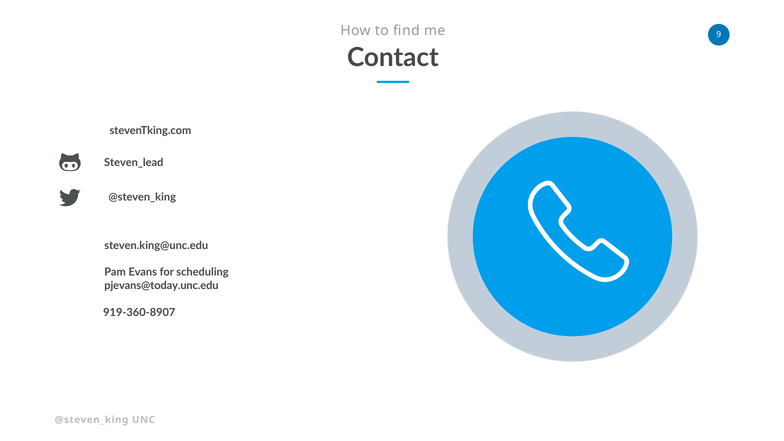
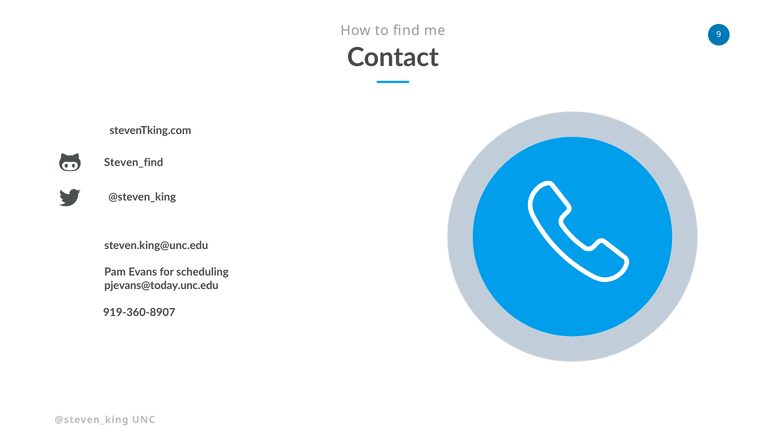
Steven_lead: Steven_lead -> Steven_find
